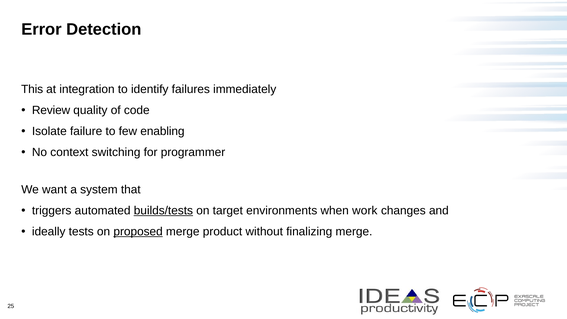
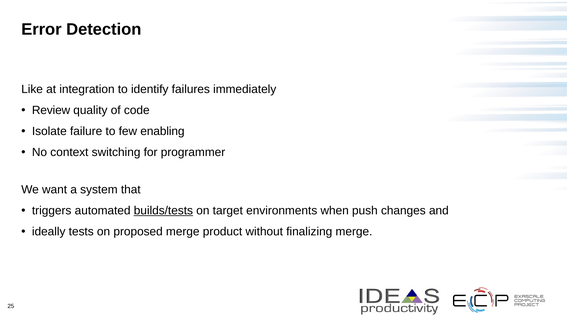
This: This -> Like
work: work -> push
proposed underline: present -> none
